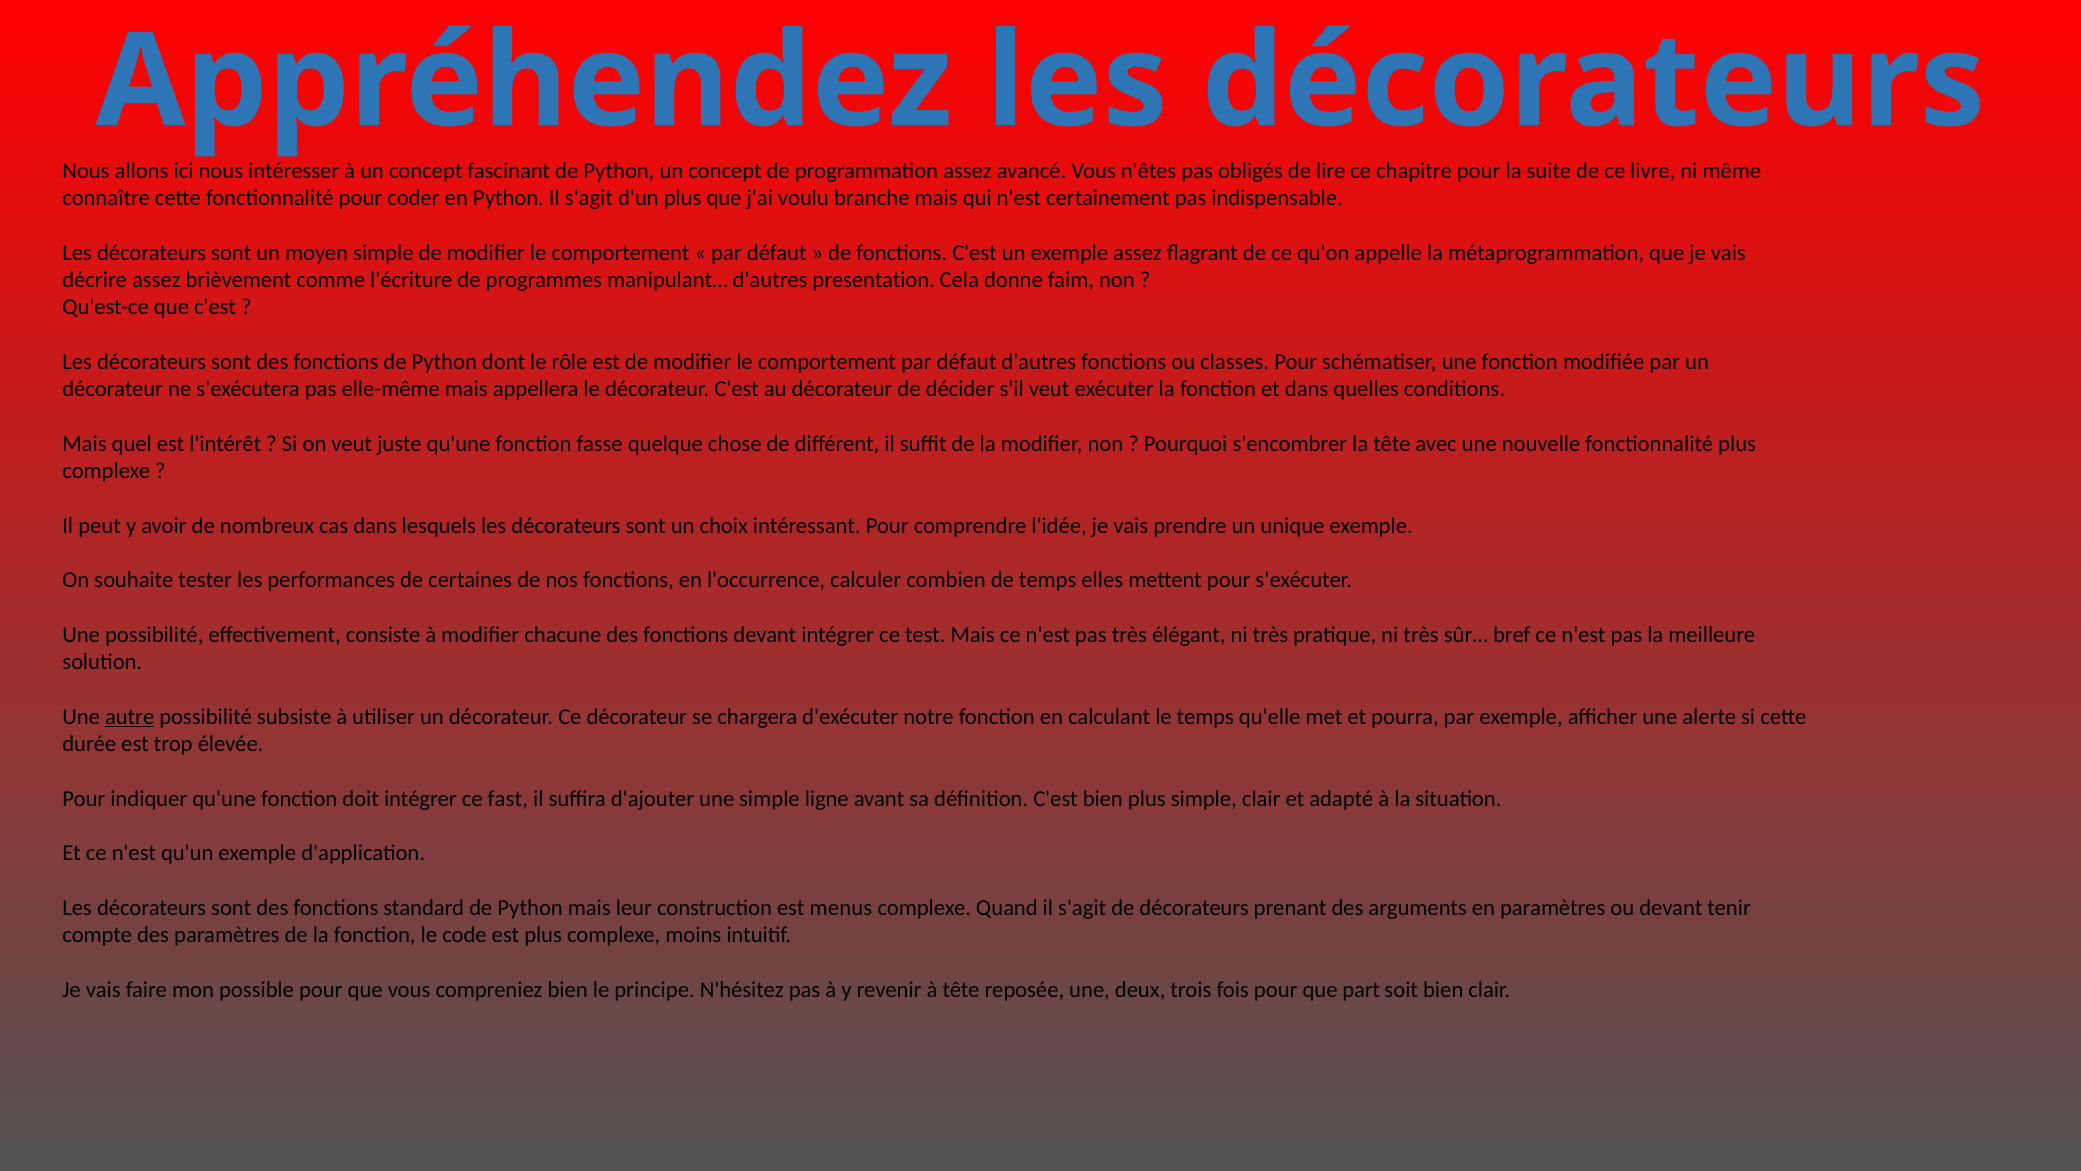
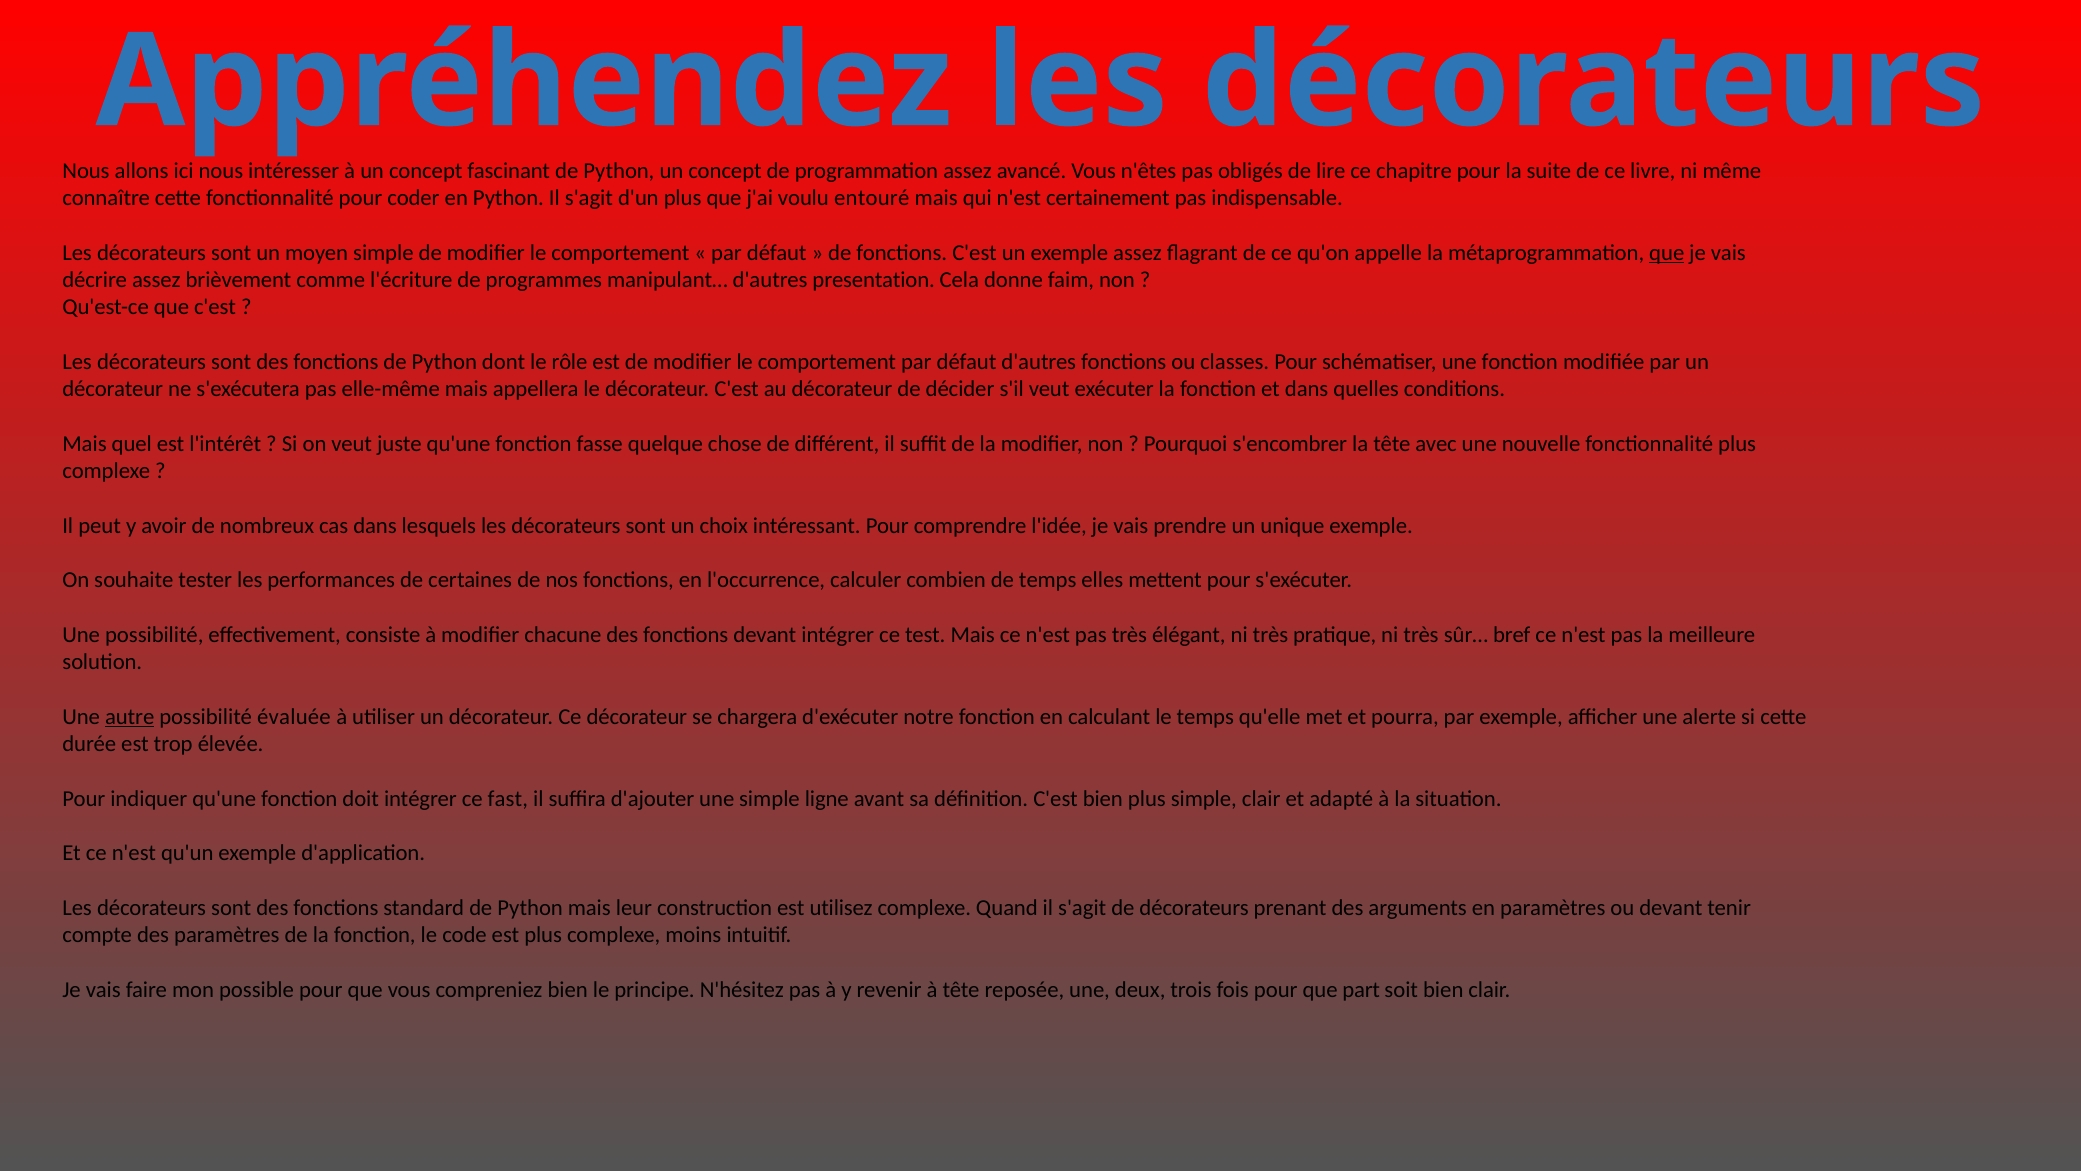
branche: branche -> entouré
que at (1667, 253) underline: none -> present
subsiste: subsiste -> évaluée
menus: menus -> utilisez
